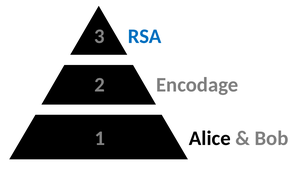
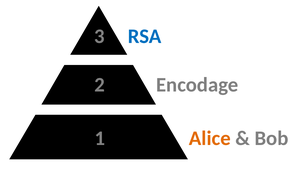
Alice colour: black -> orange
